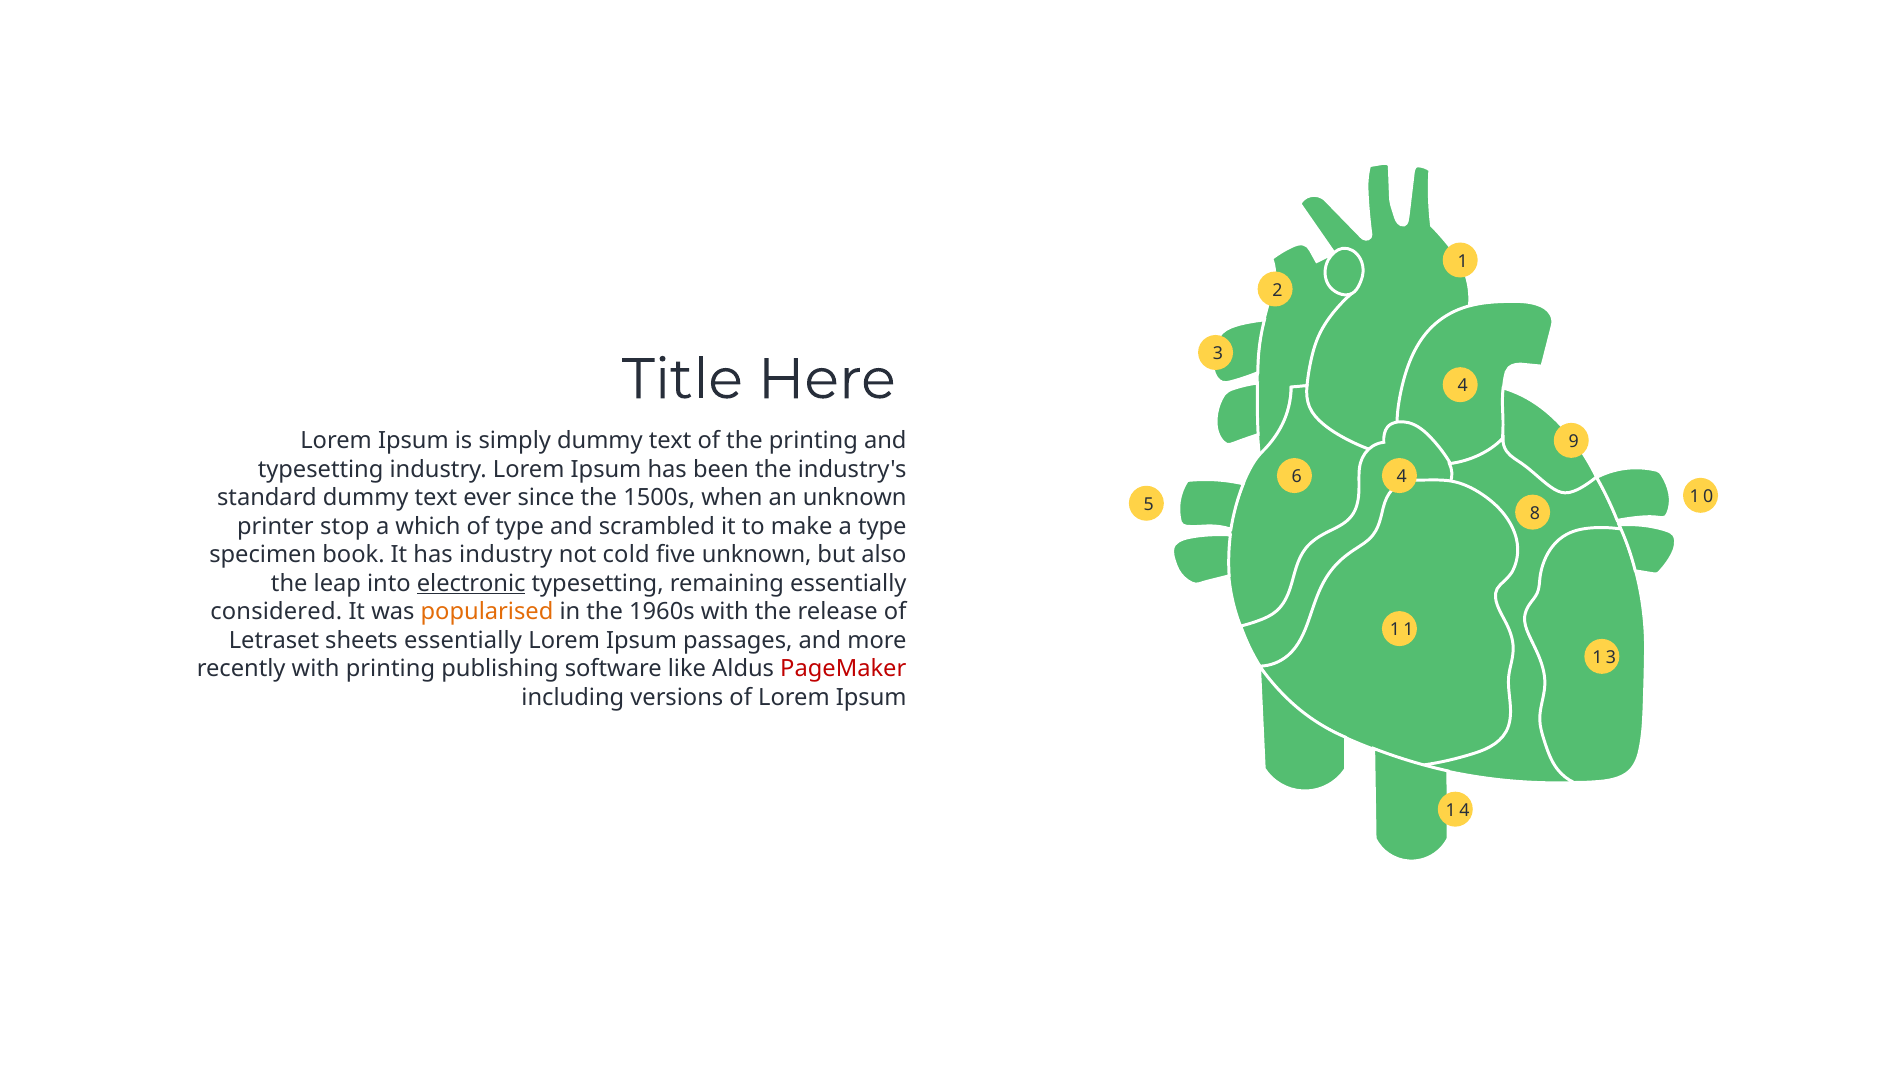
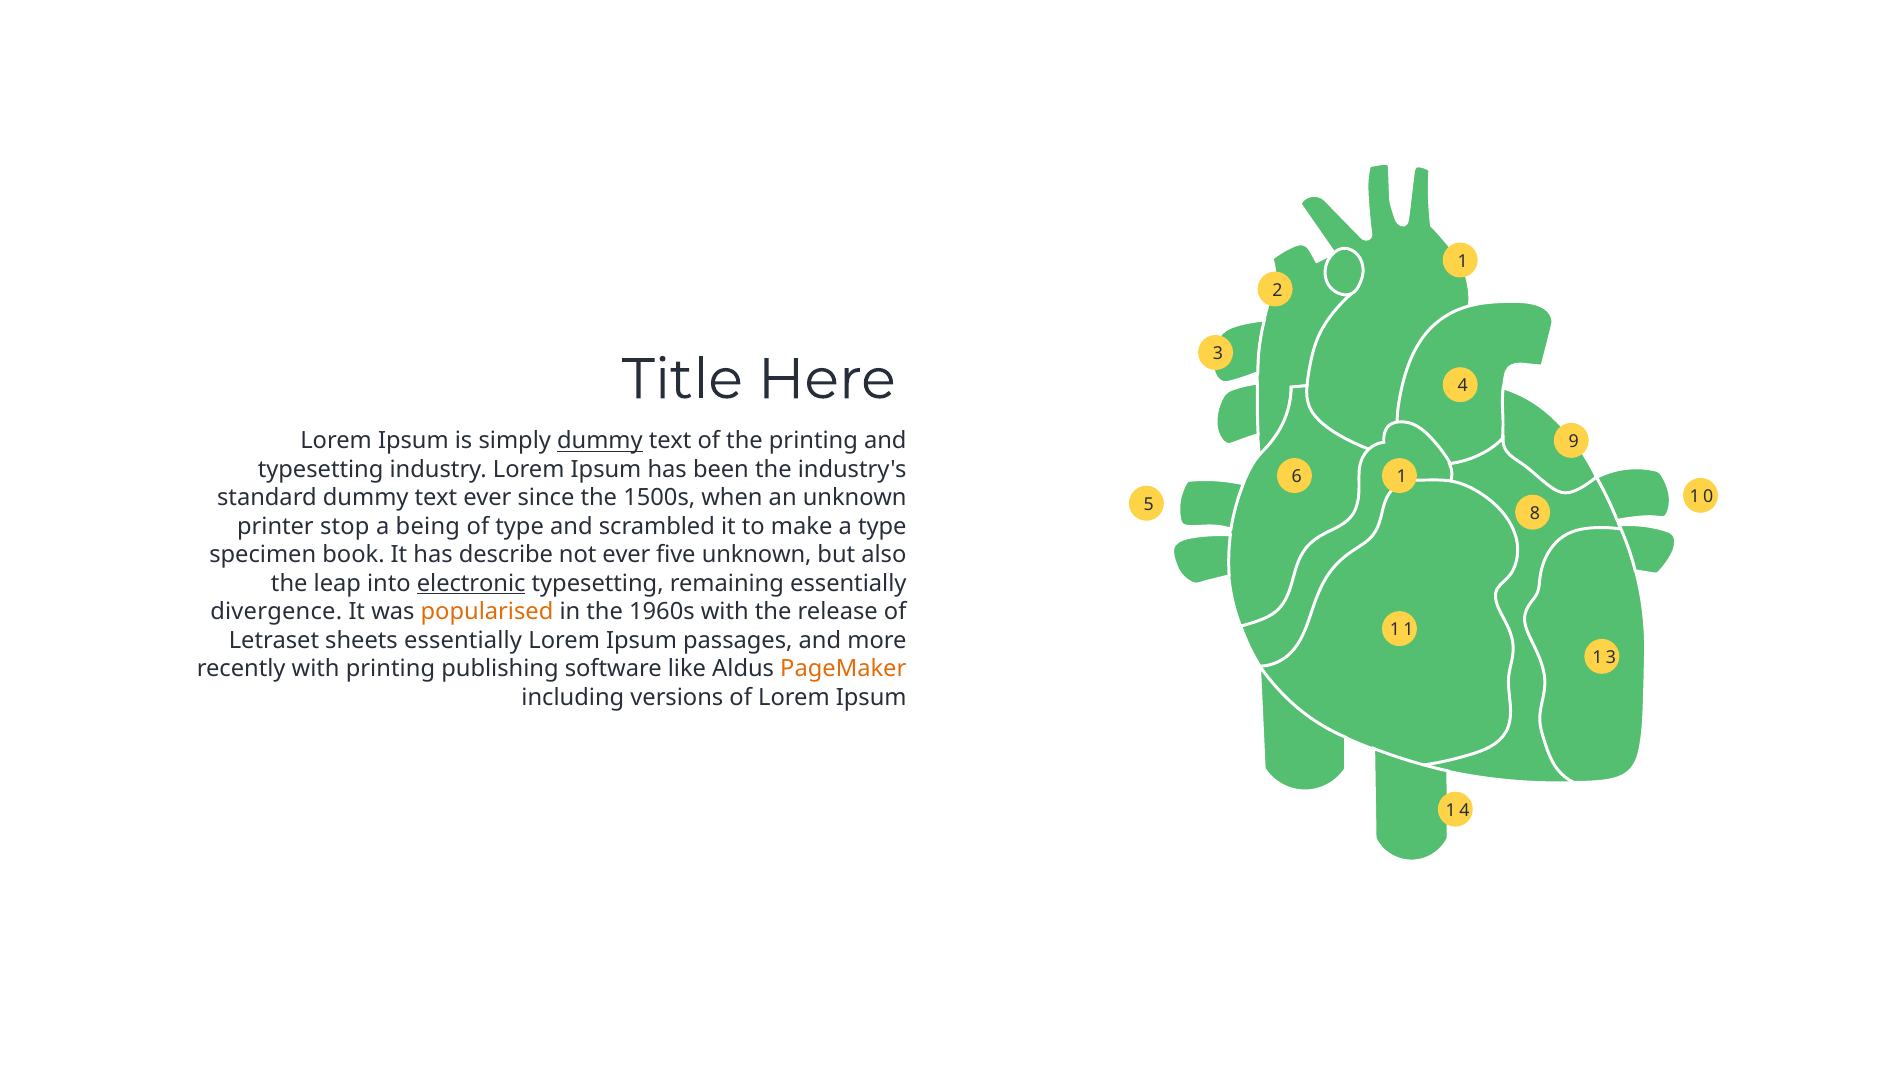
dummy at (600, 441) underline: none -> present
6 4: 4 -> 1
which: which -> being
has industry: industry -> describe
not cold: cold -> ever
considered: considered -> divergence
PageMaker colour: red -> orange
